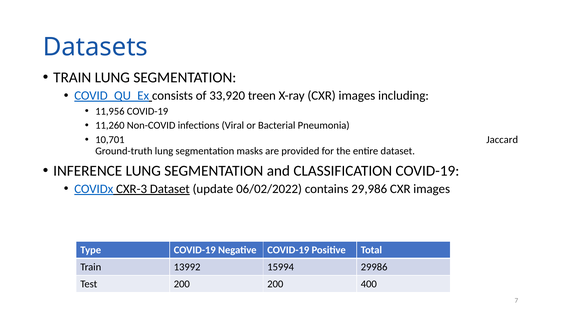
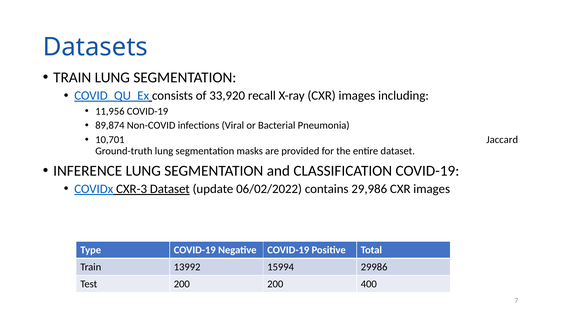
treen: treen -> recall
11,260: 11,260 -> 89,874
